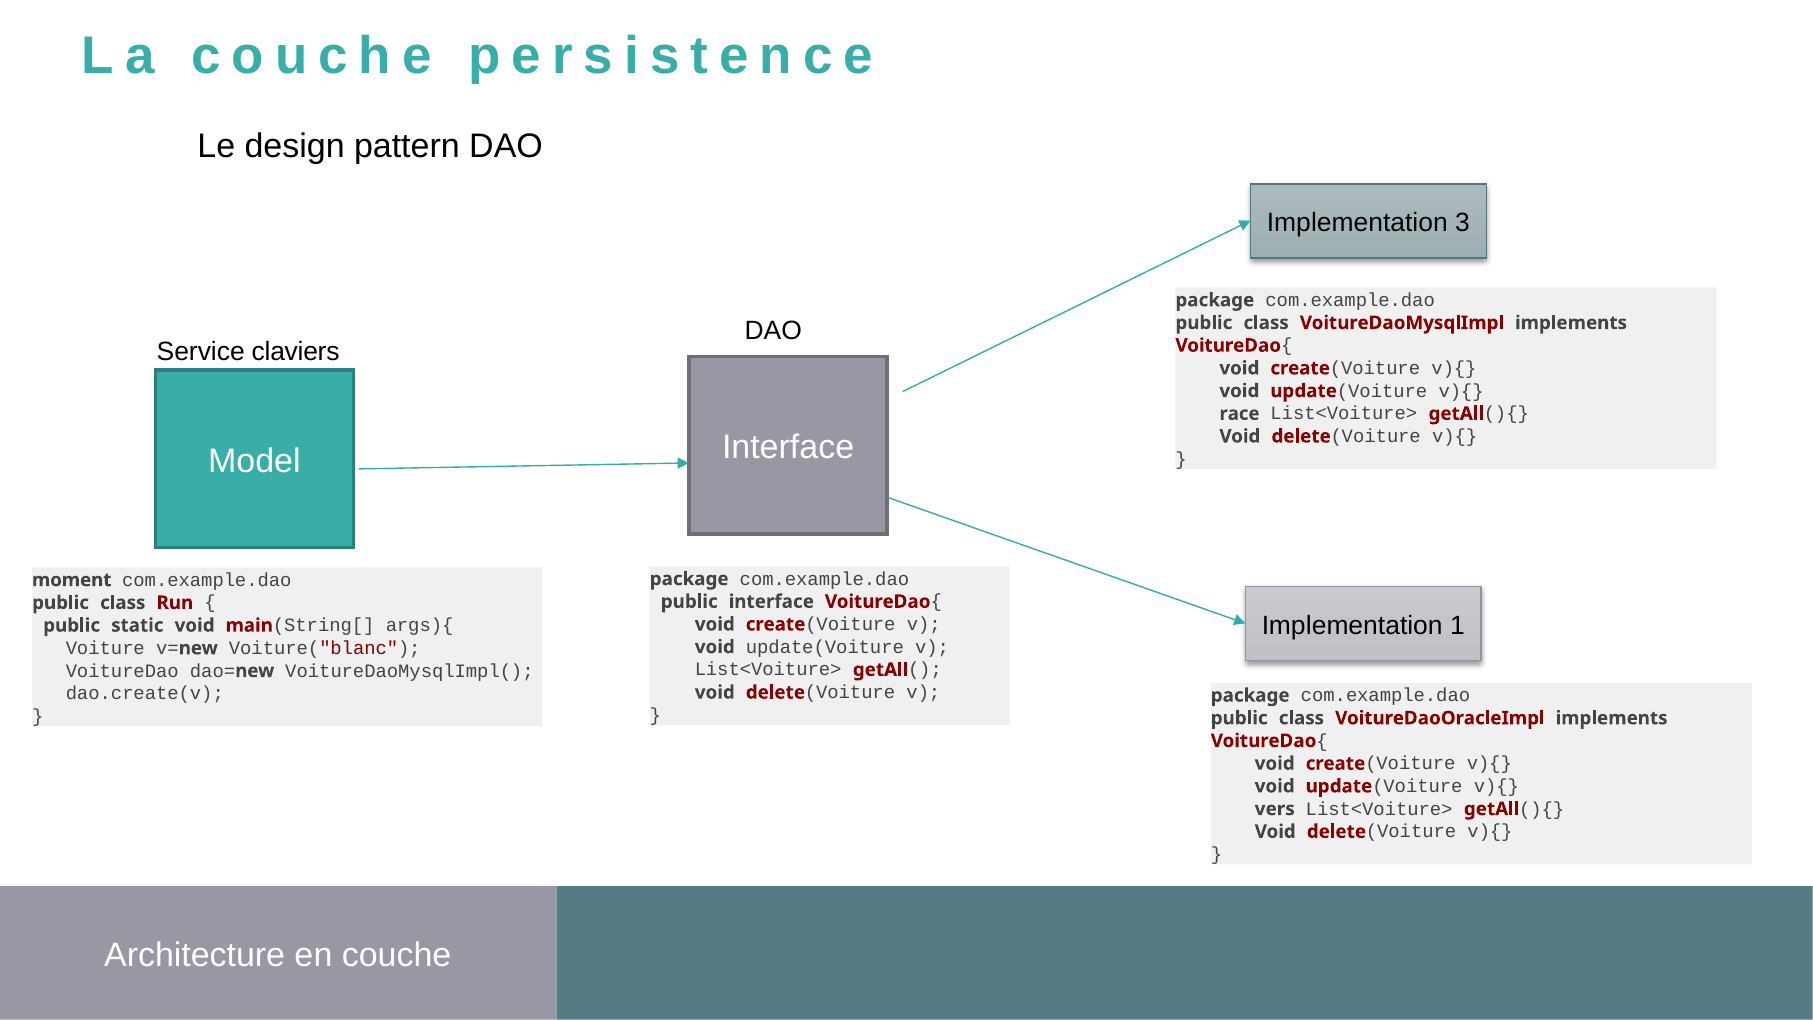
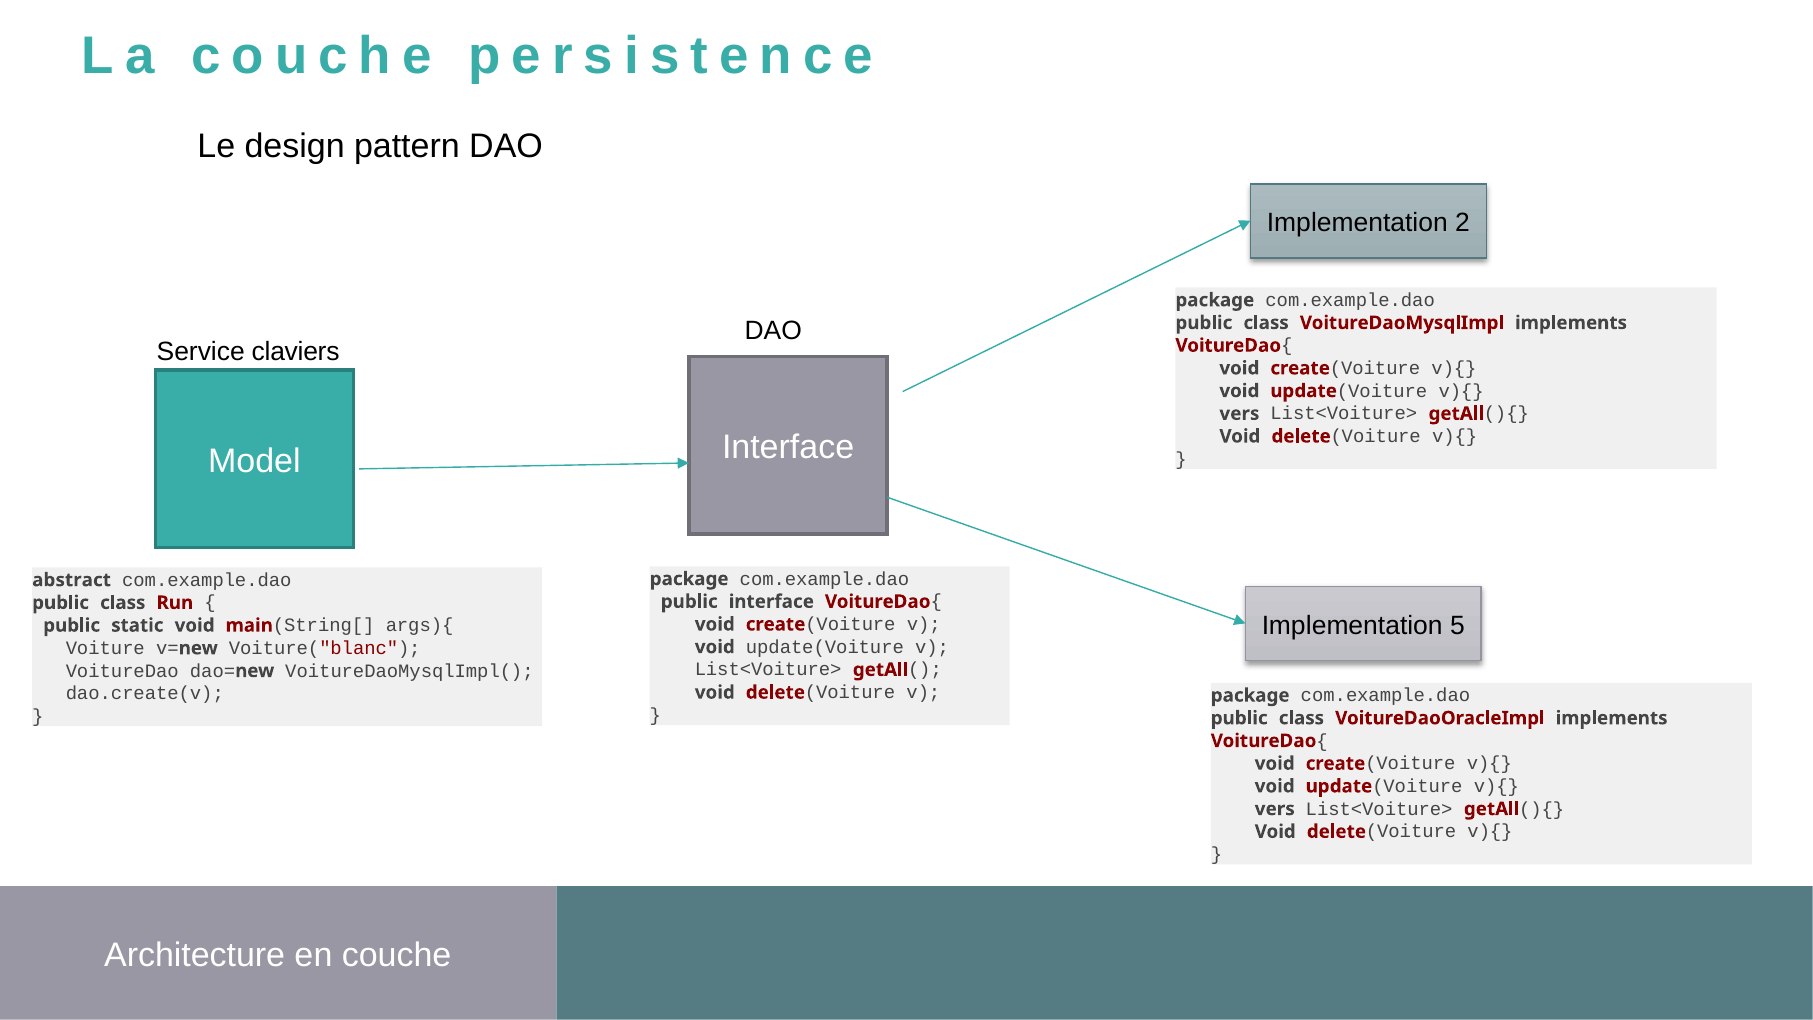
3: 3 -> 2
race at (1239, 414): race -> vers
moment: moment -> abstract
1: 1 -> 5
